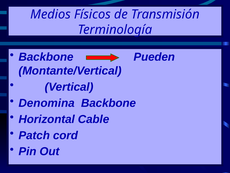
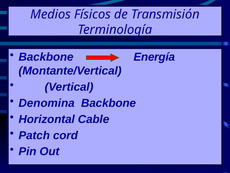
Pueden: Pueden -> Energía
